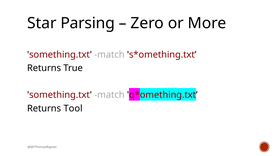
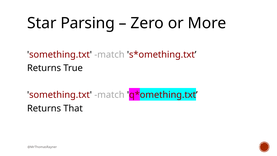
Tool: Tool -> That
